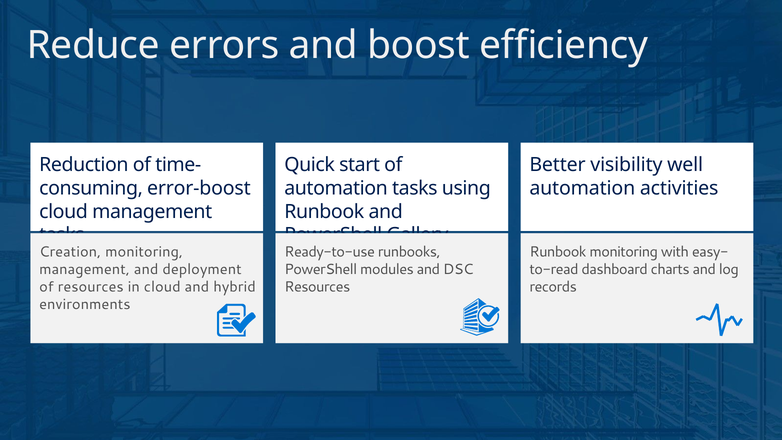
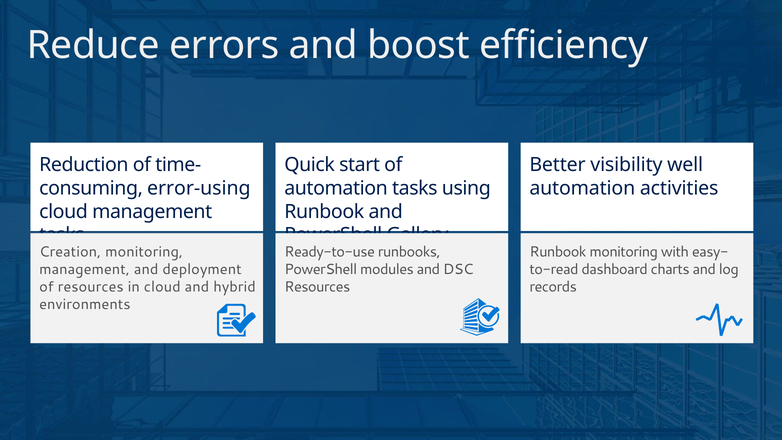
error-boost: error-boost -> error-using
